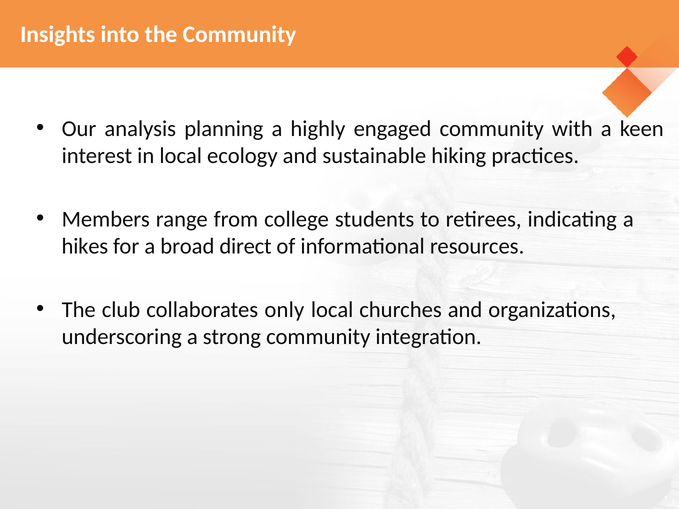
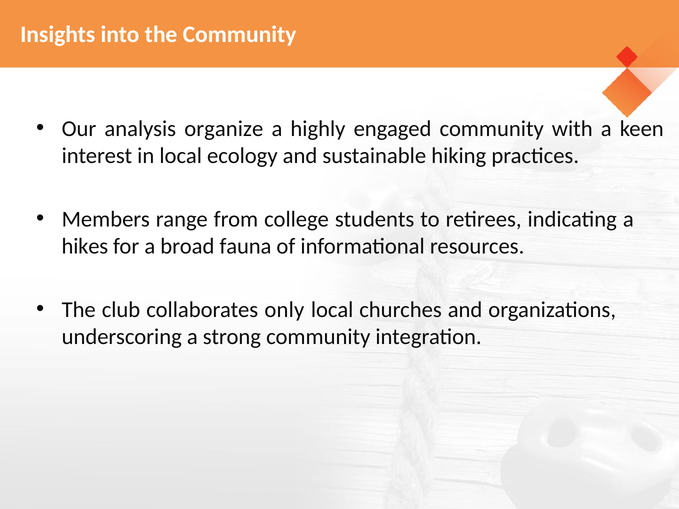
planning: planning -> organize
direct: direct -> fauna
